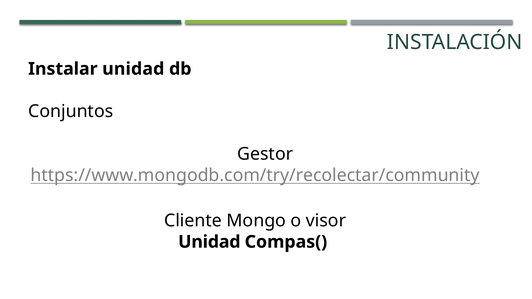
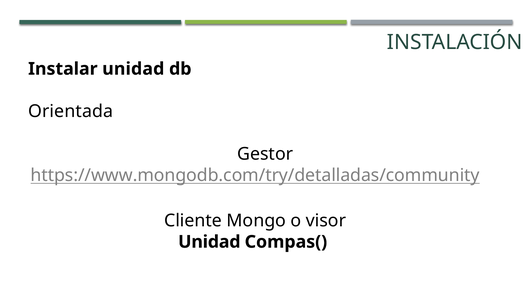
Conjuntos: Conjuntos -> Orientada
https://www.mongodb.com/try/recolectar/community: https://www.mongodb.com/try/recolectar/community -> https://www.mongodb.com/try/detalladas/community
